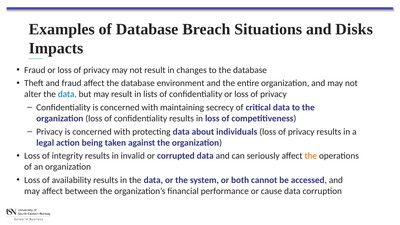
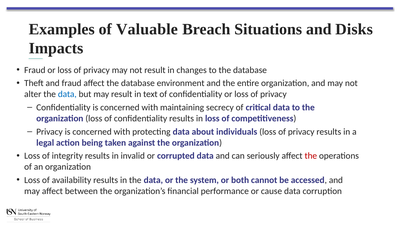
of Database: Database -> Valuable
lists: lists -> text
the at (311, 156) colour: orange -> red
